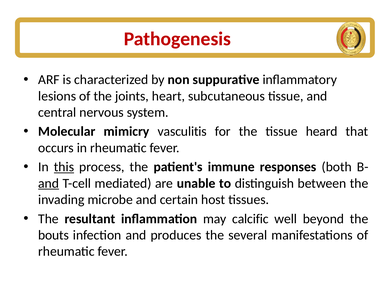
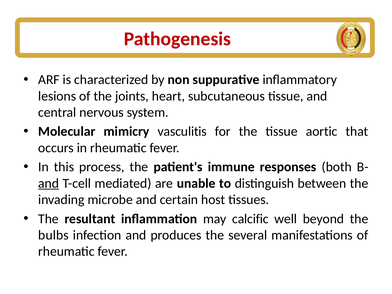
heard: heard -> aortic
this underline: present -> none
bouts: bouts -> bulbs
